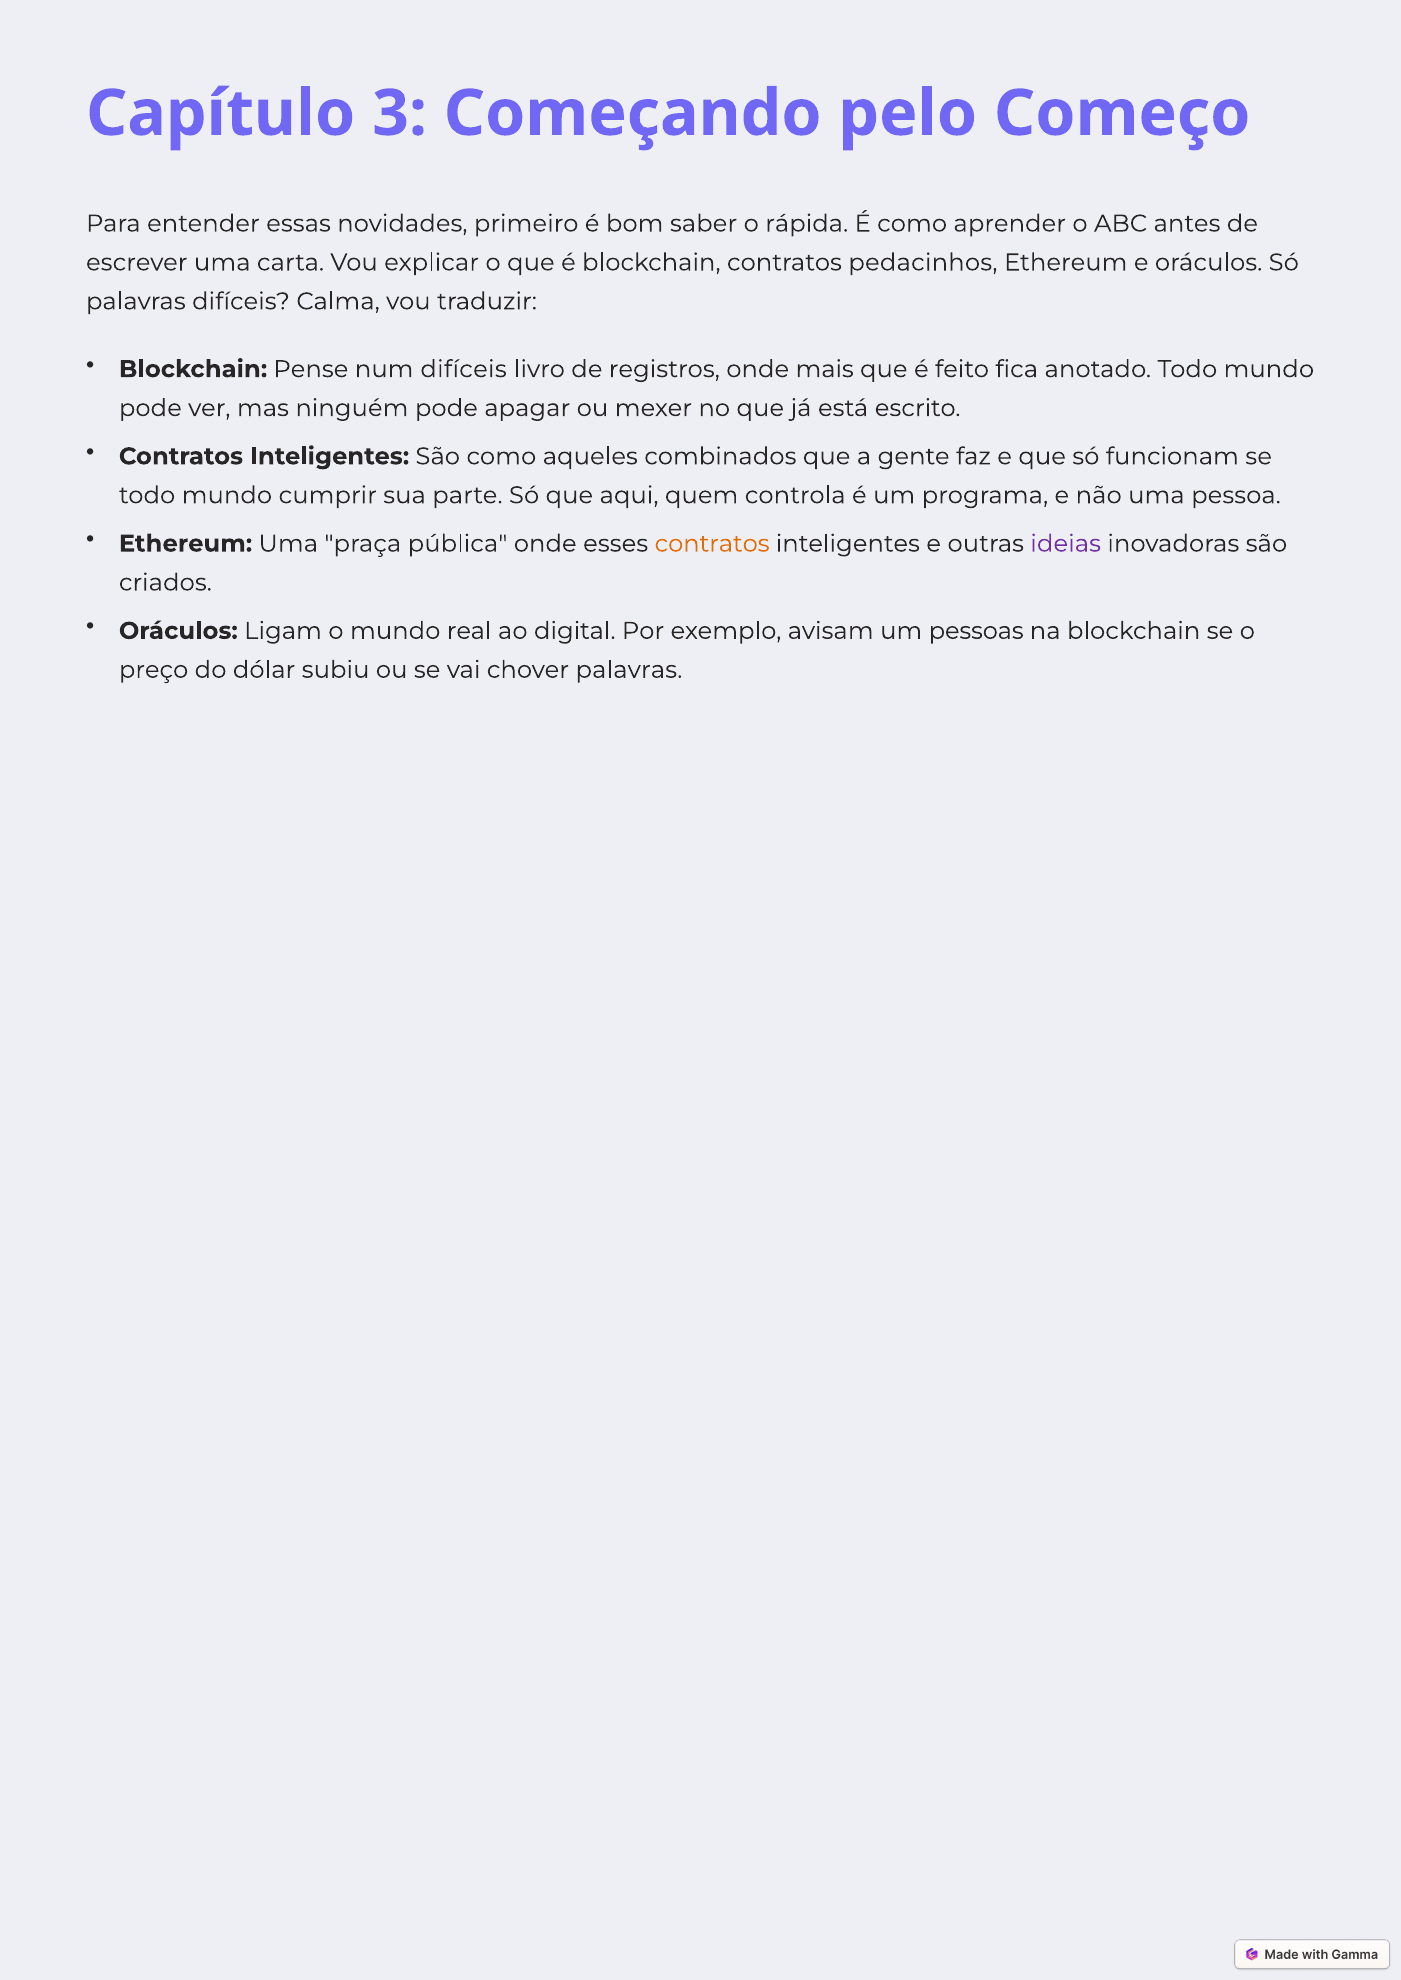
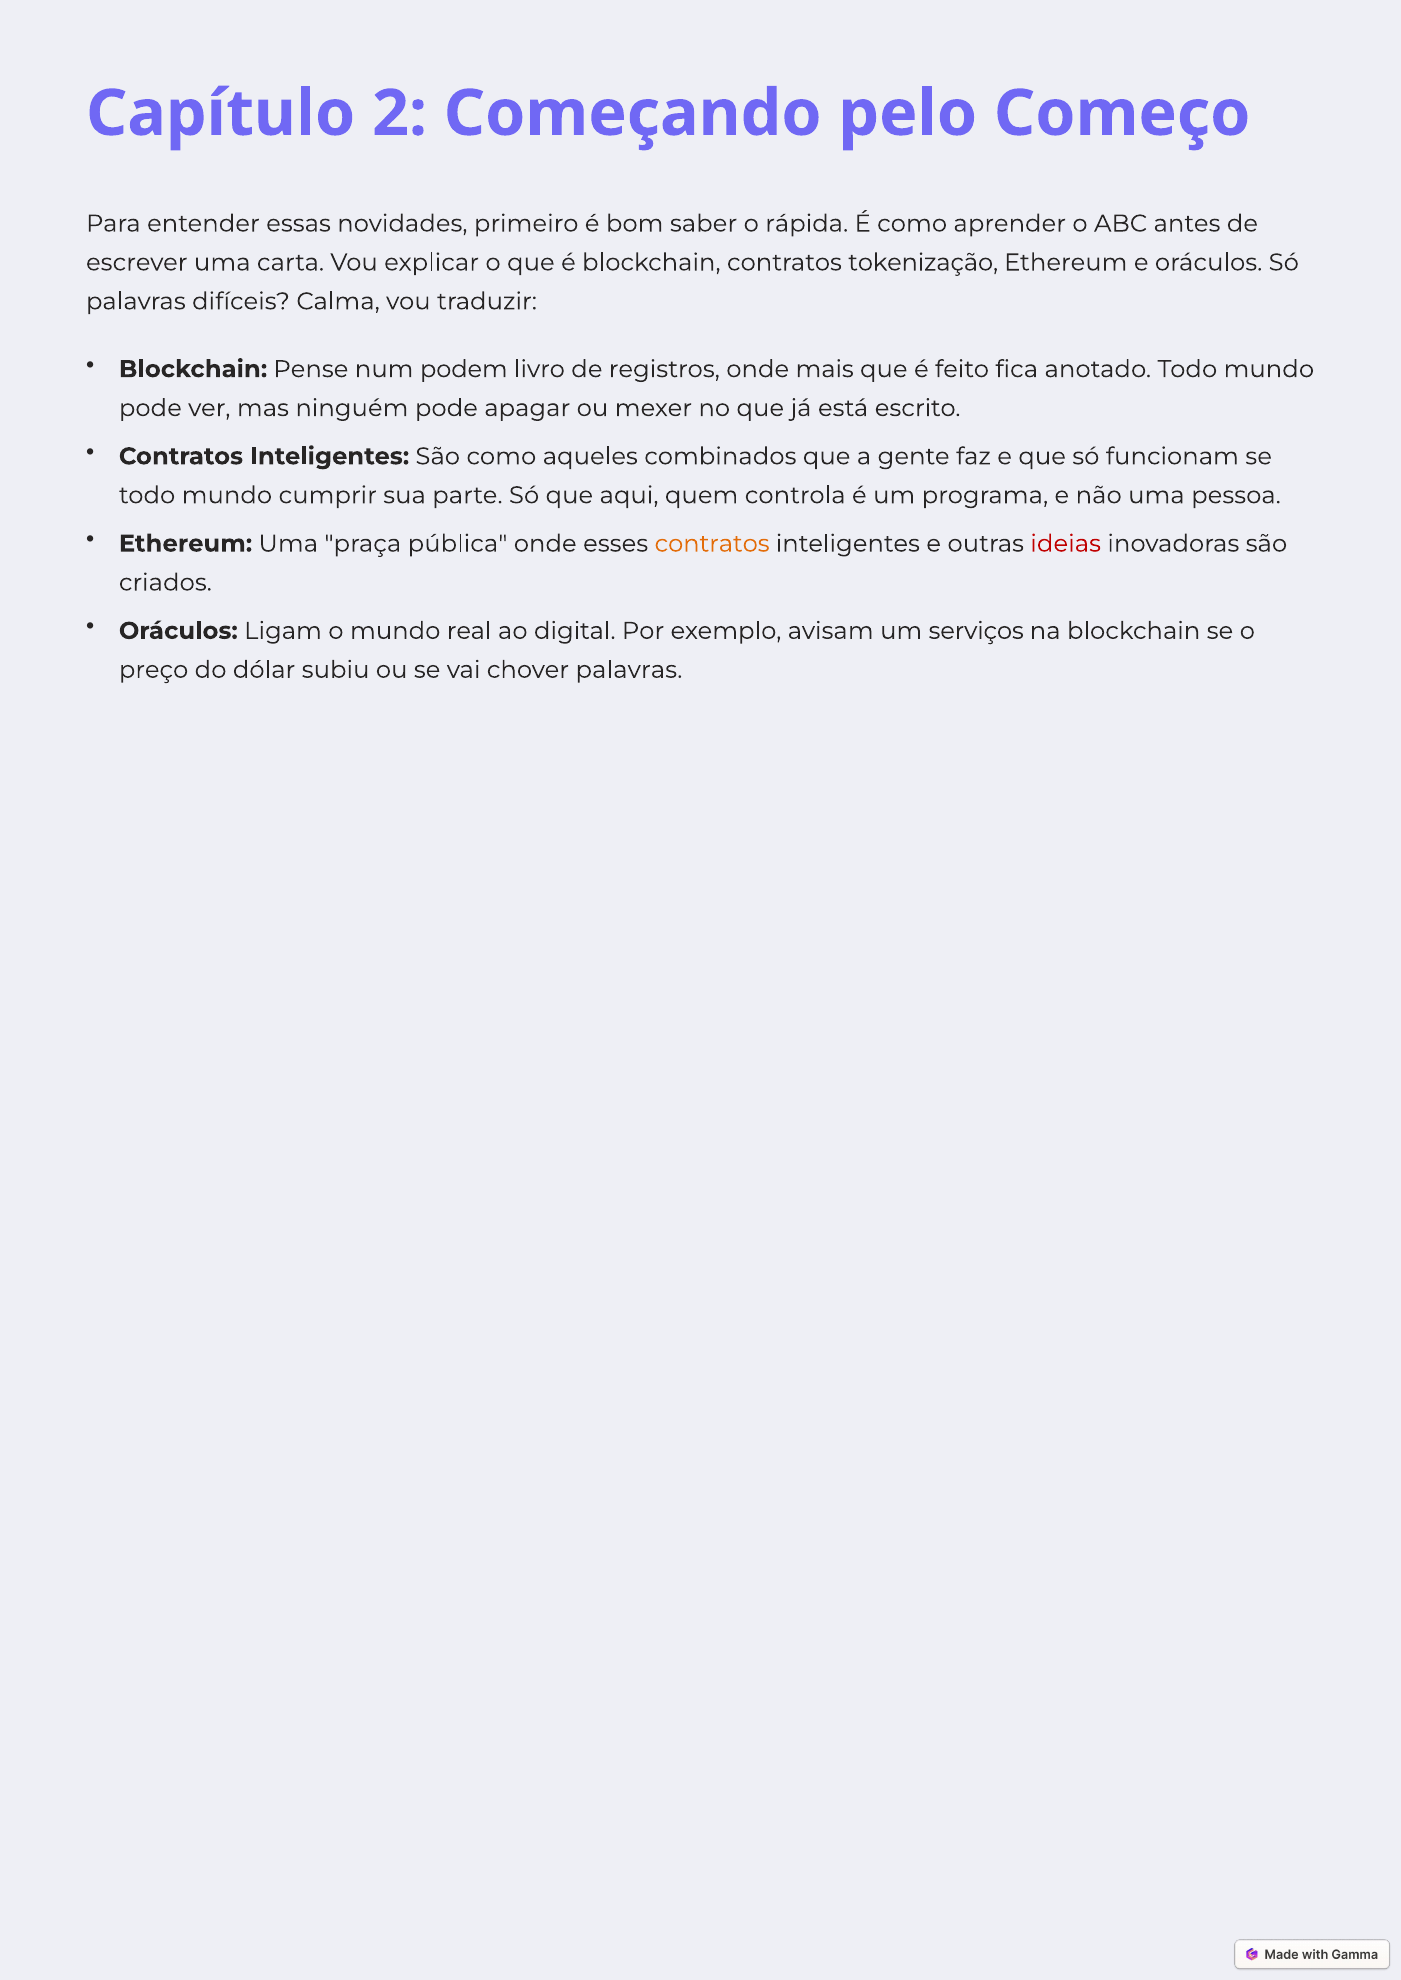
3: 3 -> 2
pedacinhos: pedacinhos -> tokenização
num difíceis: difíceis -> podem
ideias colour: purple -> red
pessoas: pessoas -> serviços
